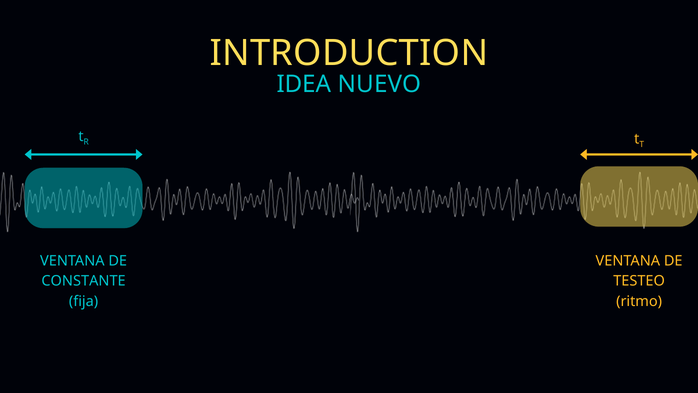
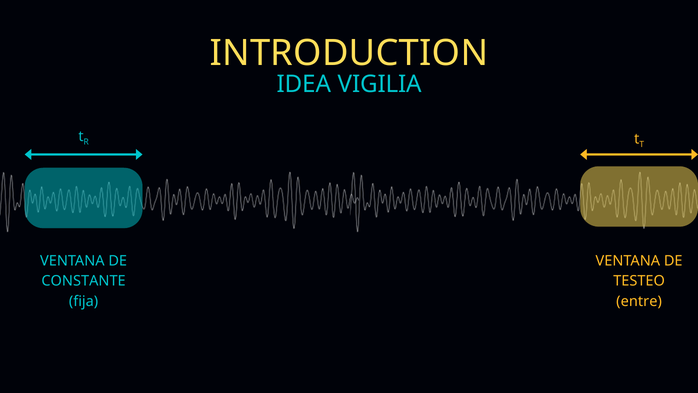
NUEVO: NUEVO -> VIGILIA
ritmo: ritmo -> entre
